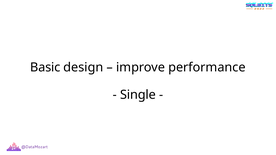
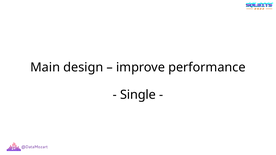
Basic: Basic -> Main
